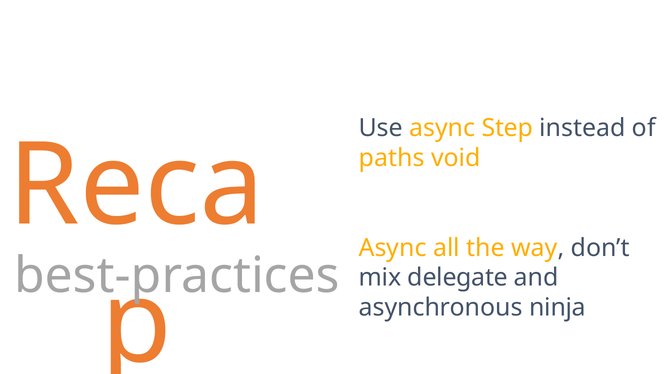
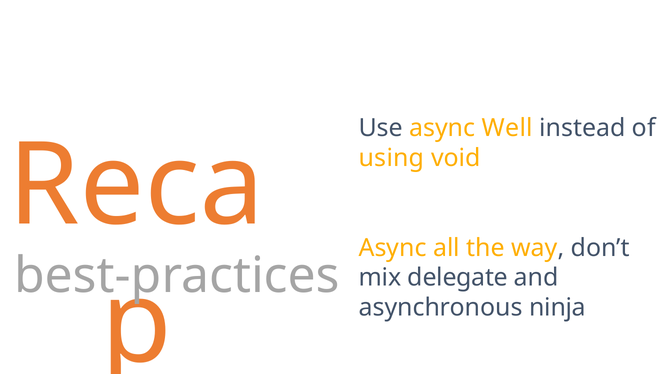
Step: Step -> Well
paths: paths -> using
